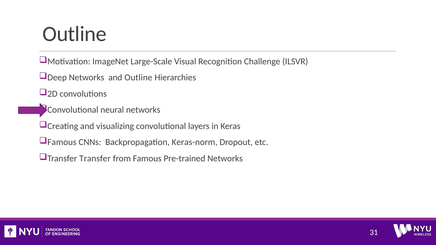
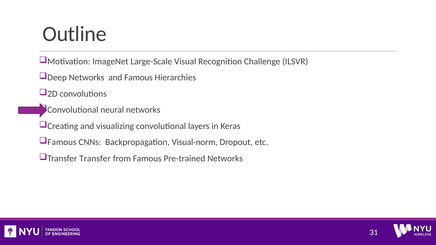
and Outline: Outline -> Famous
Keras-norm: Keras-norm -> Visual-norm
